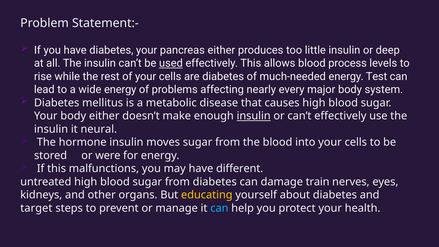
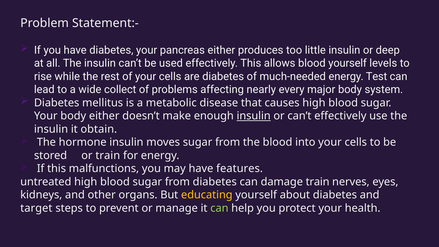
used underline: present -> none
blood process: process -> yourself
wide energy: energy -> collect
neural: neural -> obtain
or were: were -> train
different: different -> features
can at (219, 208) colour: light blue -> light green
